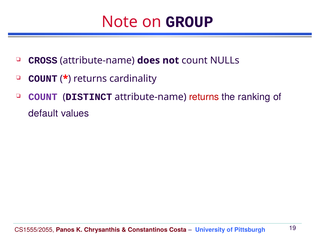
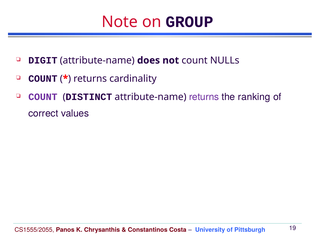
CROSS: CROSS -> DIGIT
returns at (204, 97) colour: red -> purple
default: default -> correct
